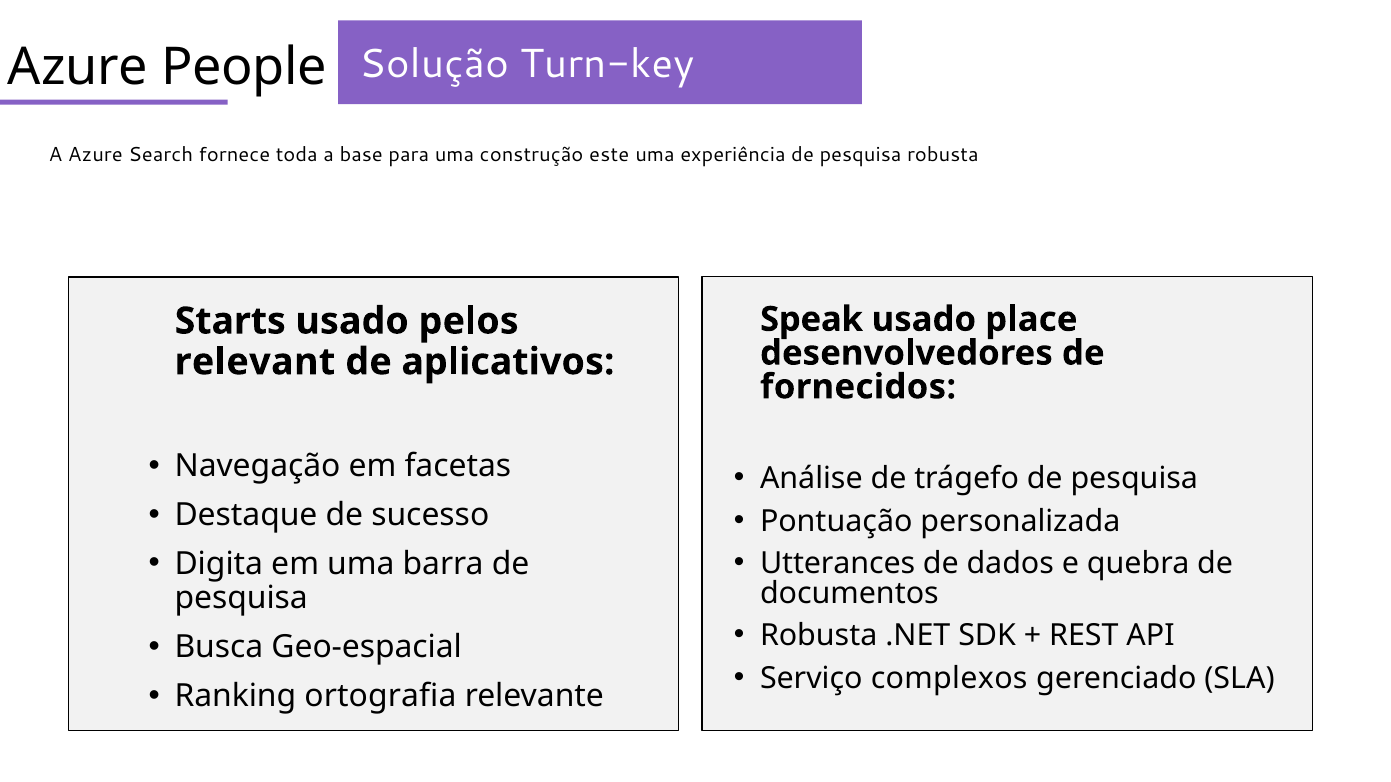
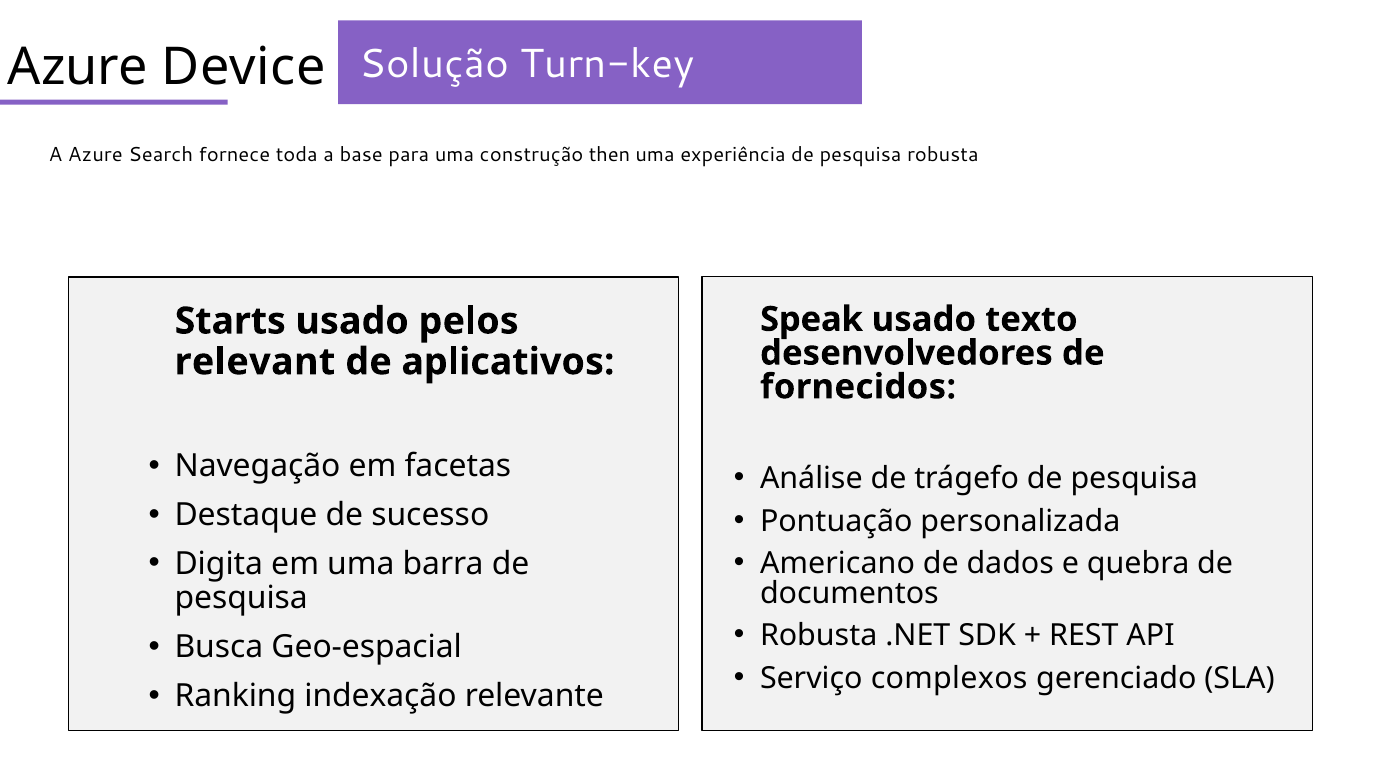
People: People -> Device
este: este -> then
place: place -> texto
Utterances: Utterances -> Americano
ortografia: ortografia -> indexação
